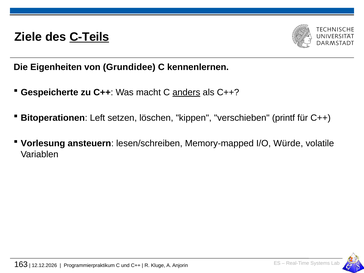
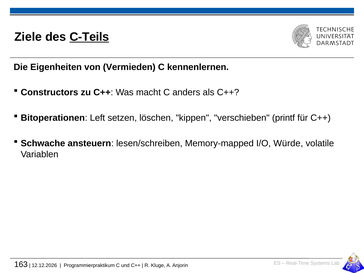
Grundidee: Grundidee -> Vermieden
Gespeicherte: Gespeicherte -> Constructors
anders underline: present -> none
Vorlesung: Vorlesung -> Schwache
